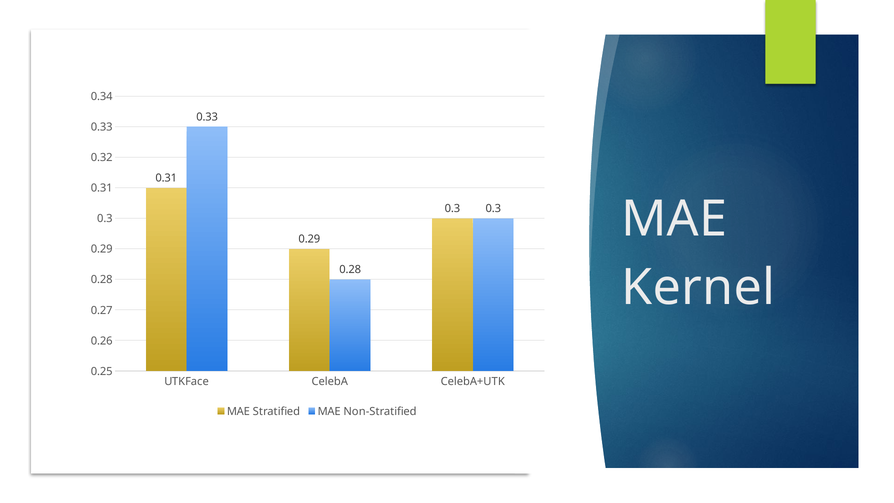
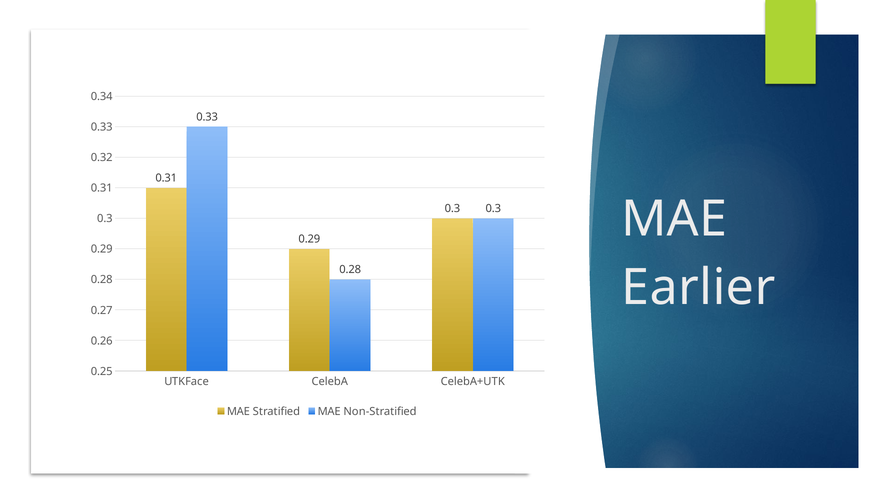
Kernel: Kernel -> Earlier
